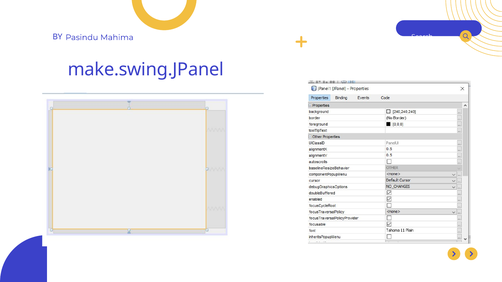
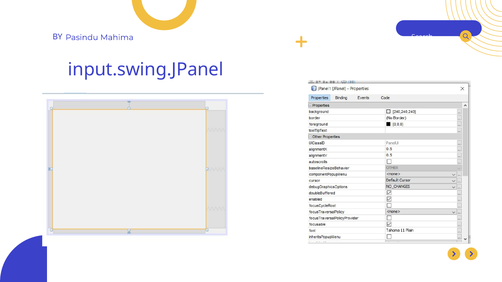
make.swing.JPanel: make.swing.JPanel -> input.swing.JPanel
